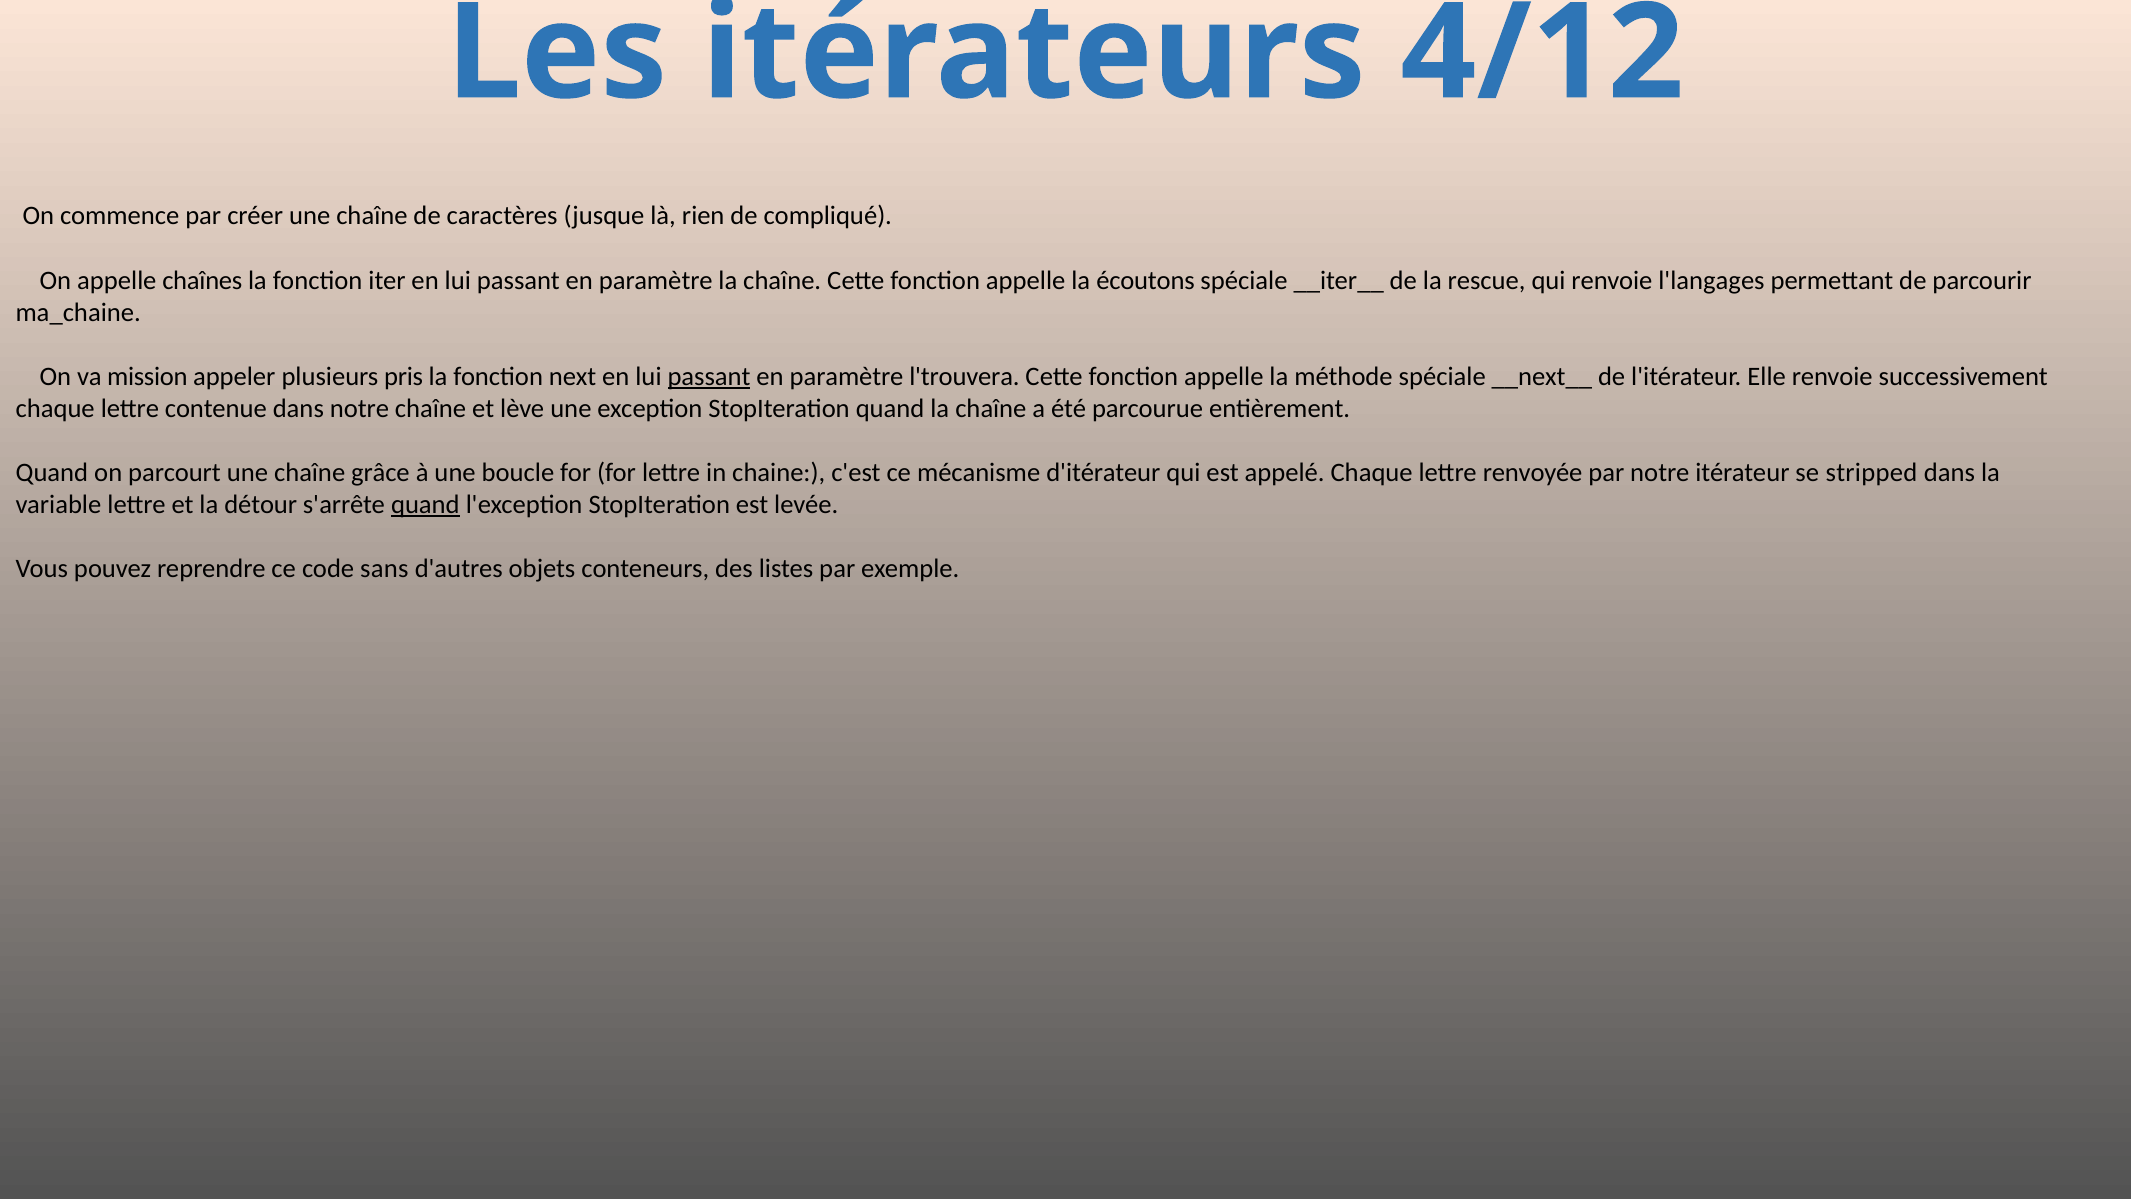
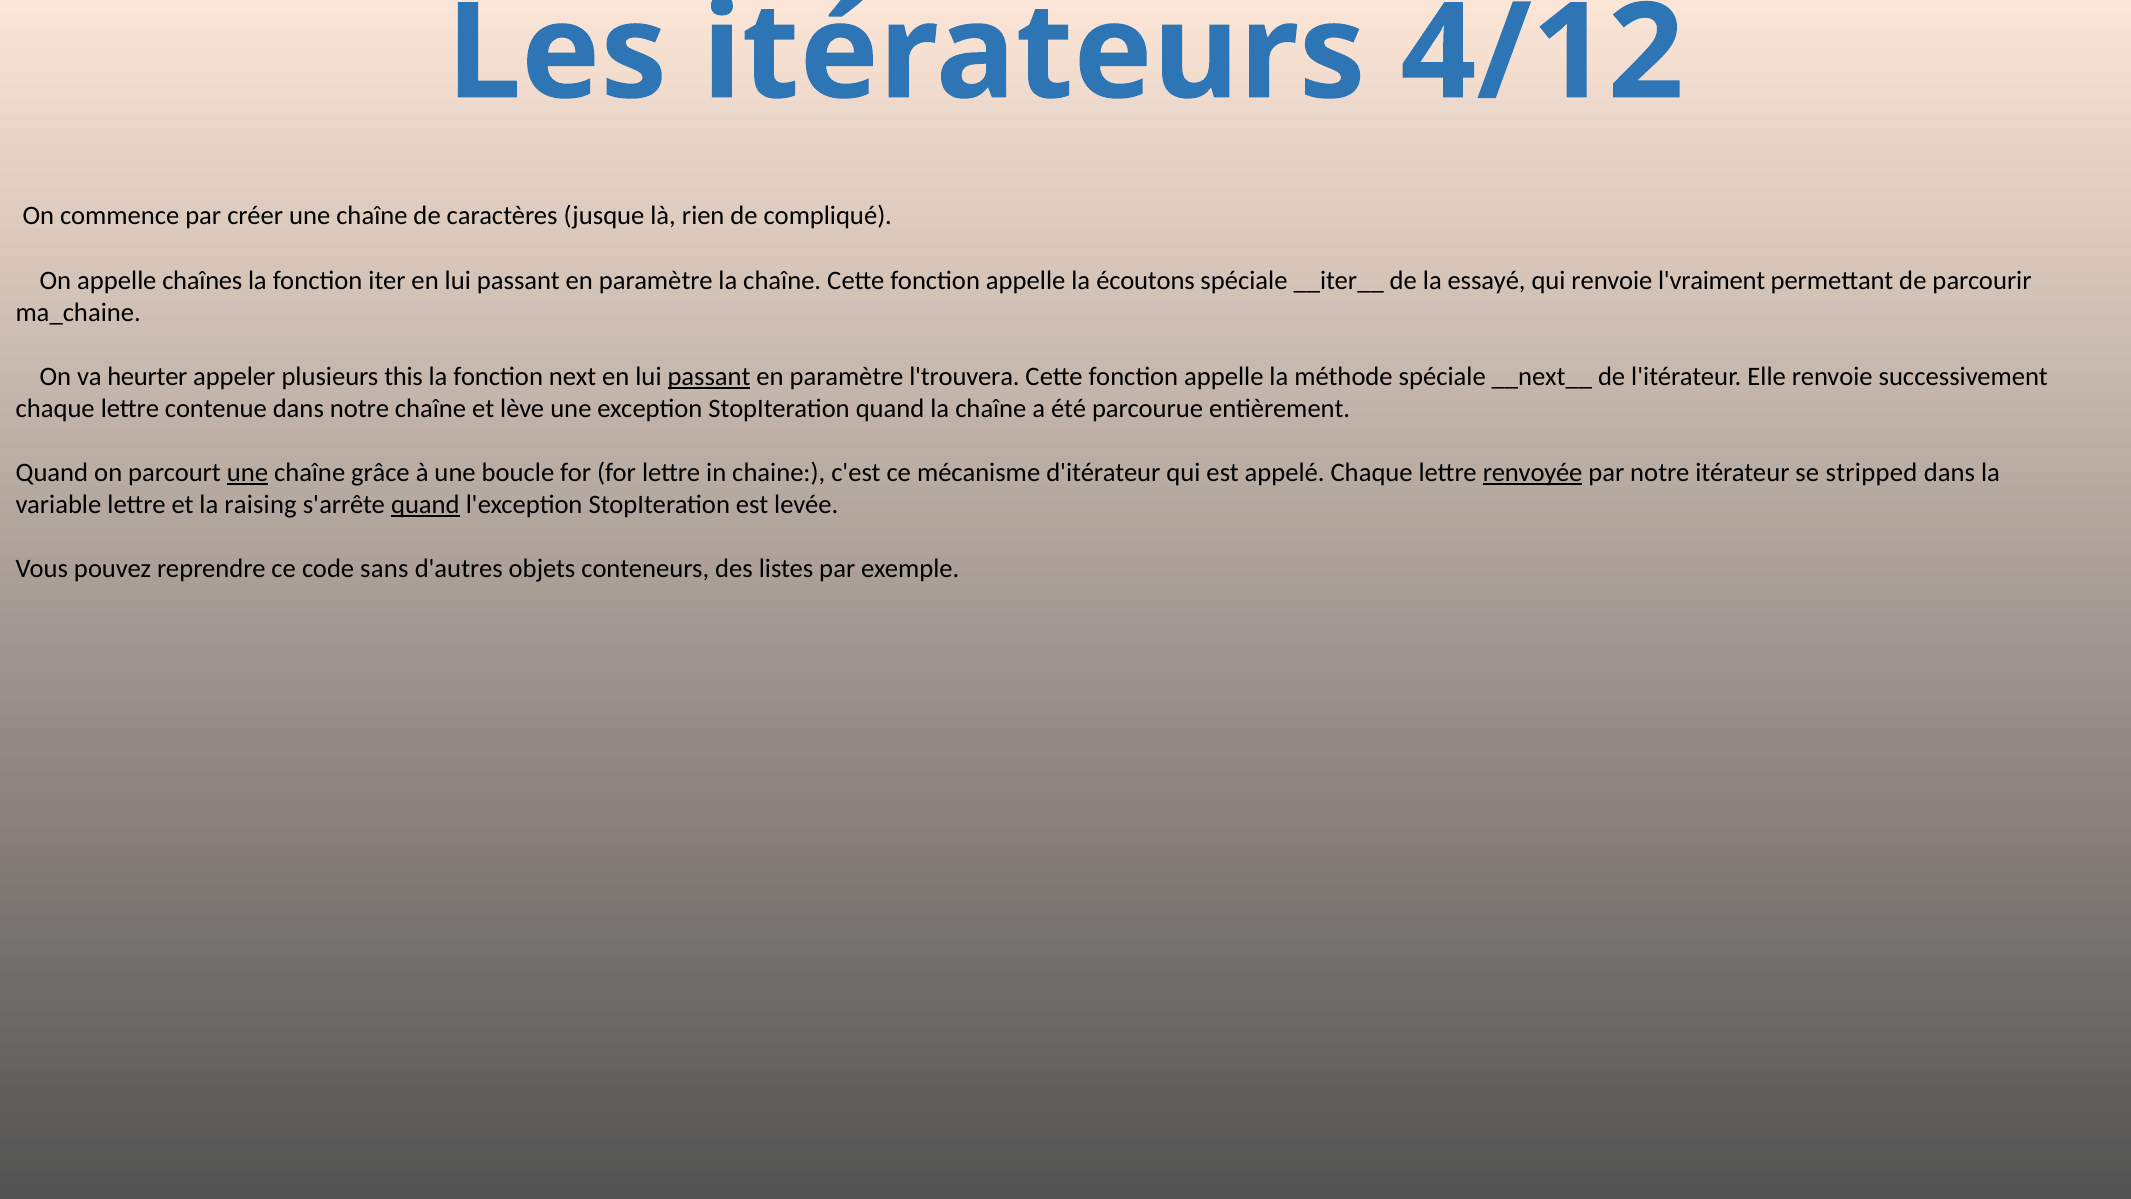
rescue: rescue -> essayé
l'langages: l'langages -> l'vraiment
mission: mission -> heurter
pris: pris -> this
une at (247, 472) underline: none -> present
renvoyée underline: none -> present
détour: détour -> raising
